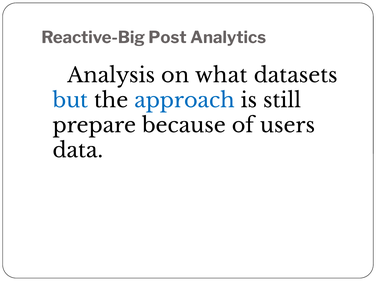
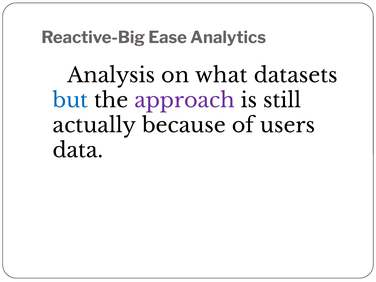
Post: Post -> Ease
approach colour: blue -> purple
prepare: prepare -> actually
